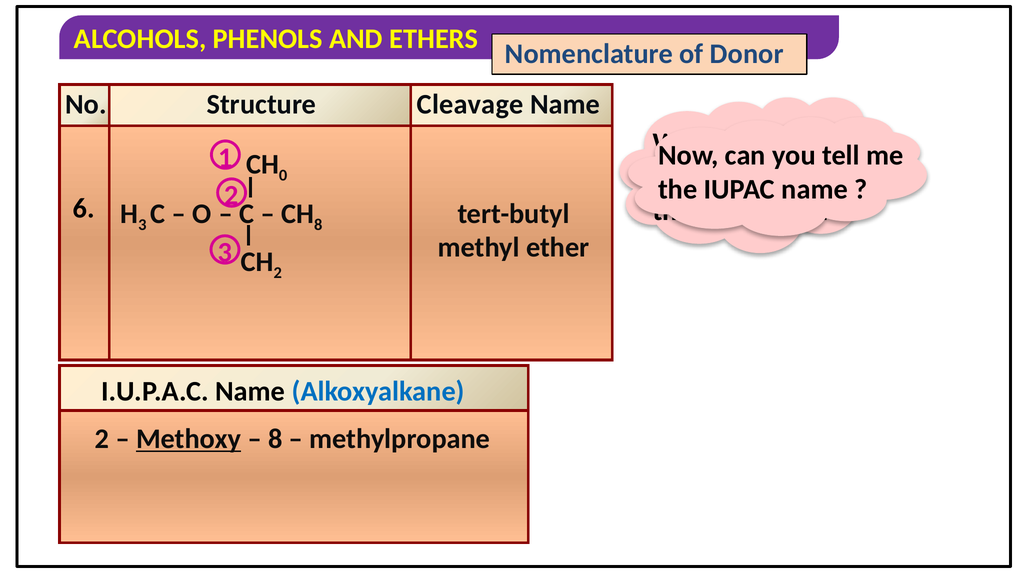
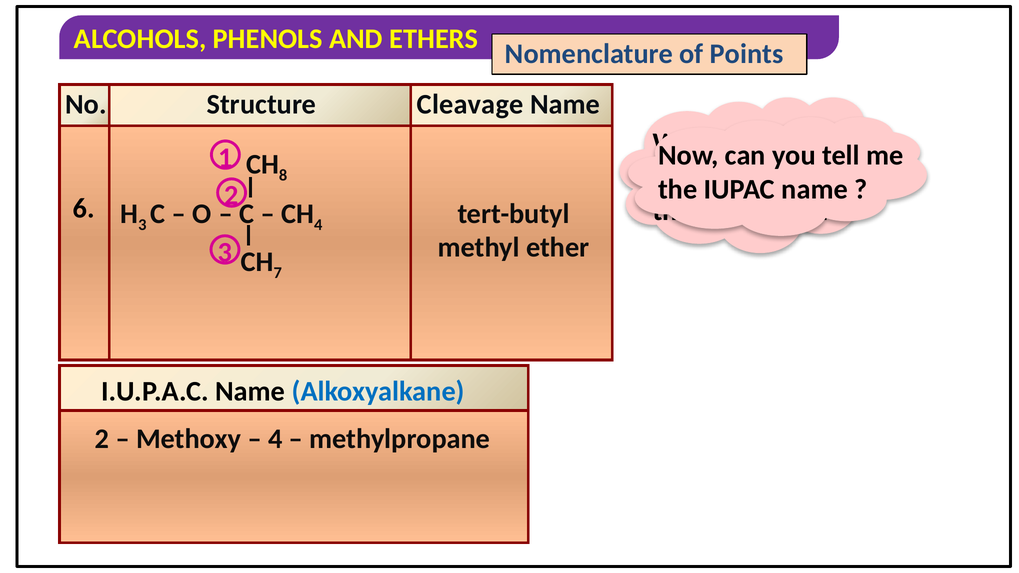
Donor: Donor -> Points
0: 0 -> 8
8 at (318, 225): 8 -> 4
2 at (278, 273): 2 -> 7
Methoxy underline: present -> none
8 at (275, 439): 8 -> 4
